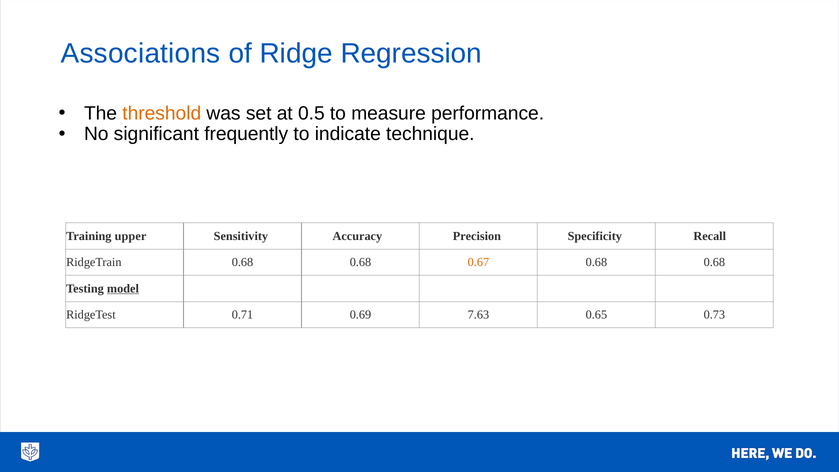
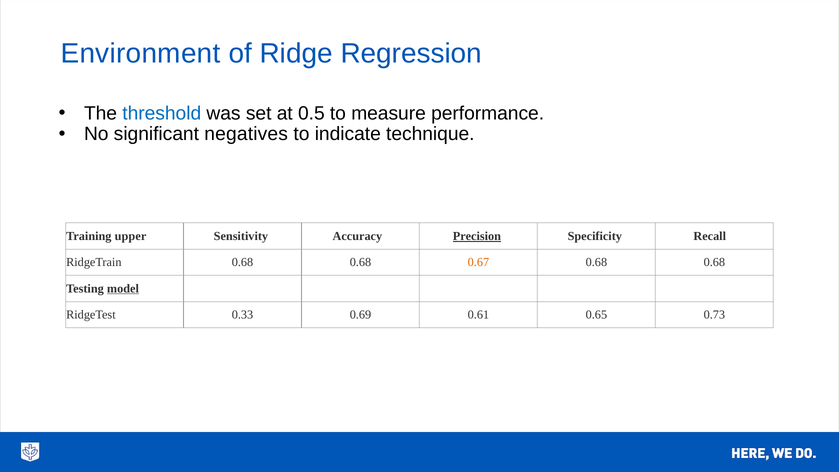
Associations: Associations -> Environment
threshold colour: orange -> blue
frequently: frequently -> negatives
Precision underline: none -> present
0.71: 0.71 -> 0.33
7.63: 7.63 -> 0.61
